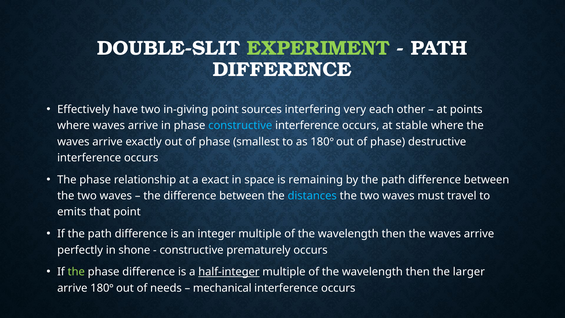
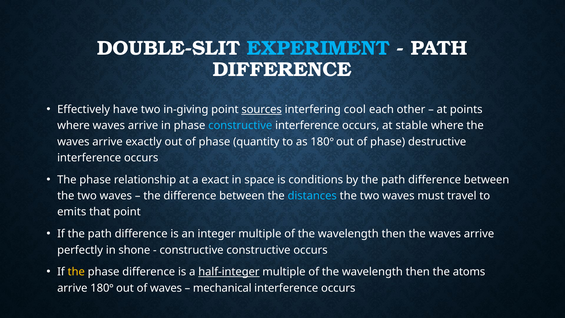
EXPERIMENT colour: light green -> light blue
sources underline: none -> present
very: very -> cool
smallest: smallest -> quantity
remaining: remaining -> conditions
constructive prematurely: prematurely -> constructive
the at (76, 272) colour: light green -> yellow
larger: larger -> atoms
of needs: needs -> waves
